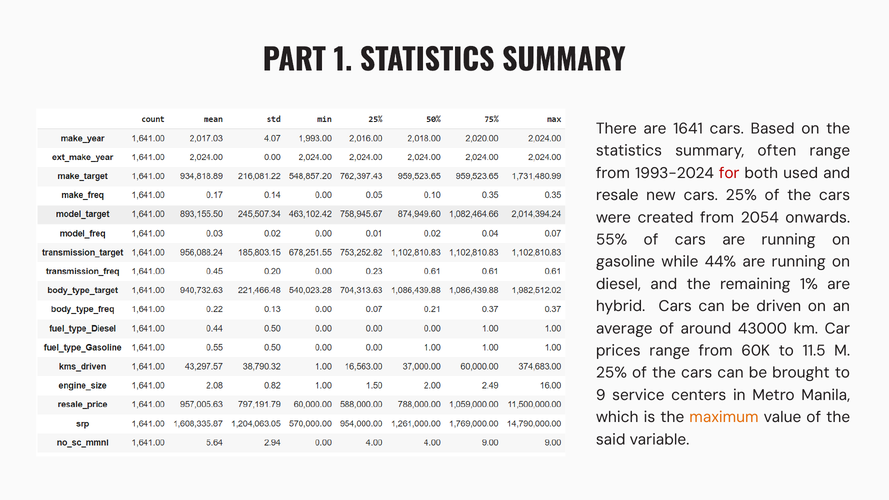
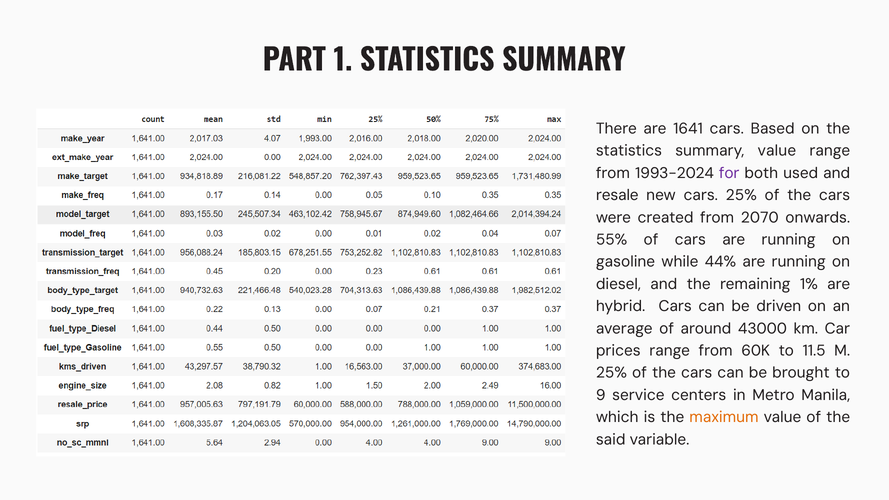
summary often: often -> value
for colour: red -> purple
2054: 2054 -> 2070
